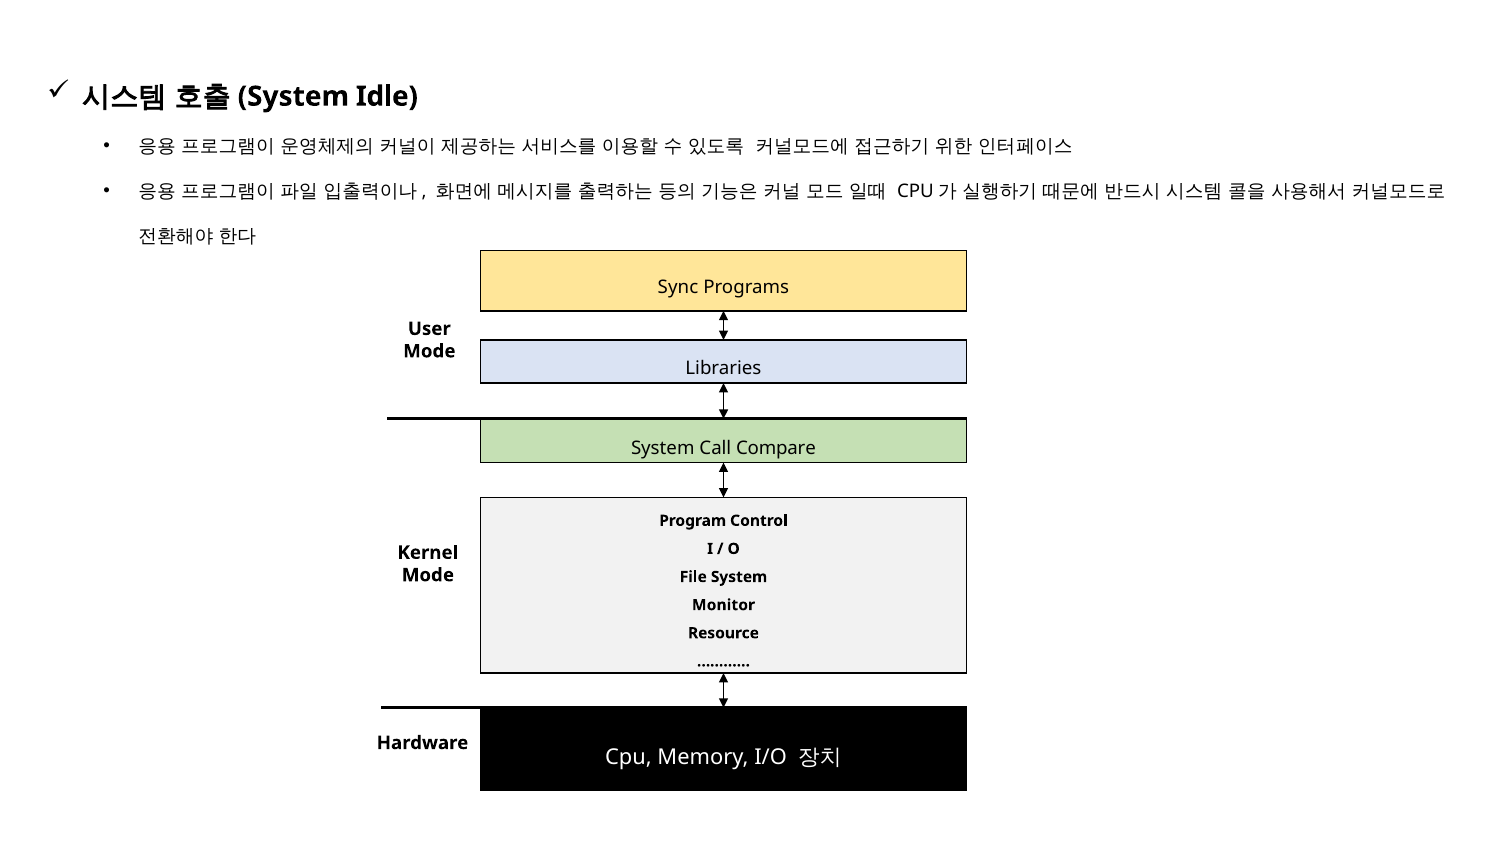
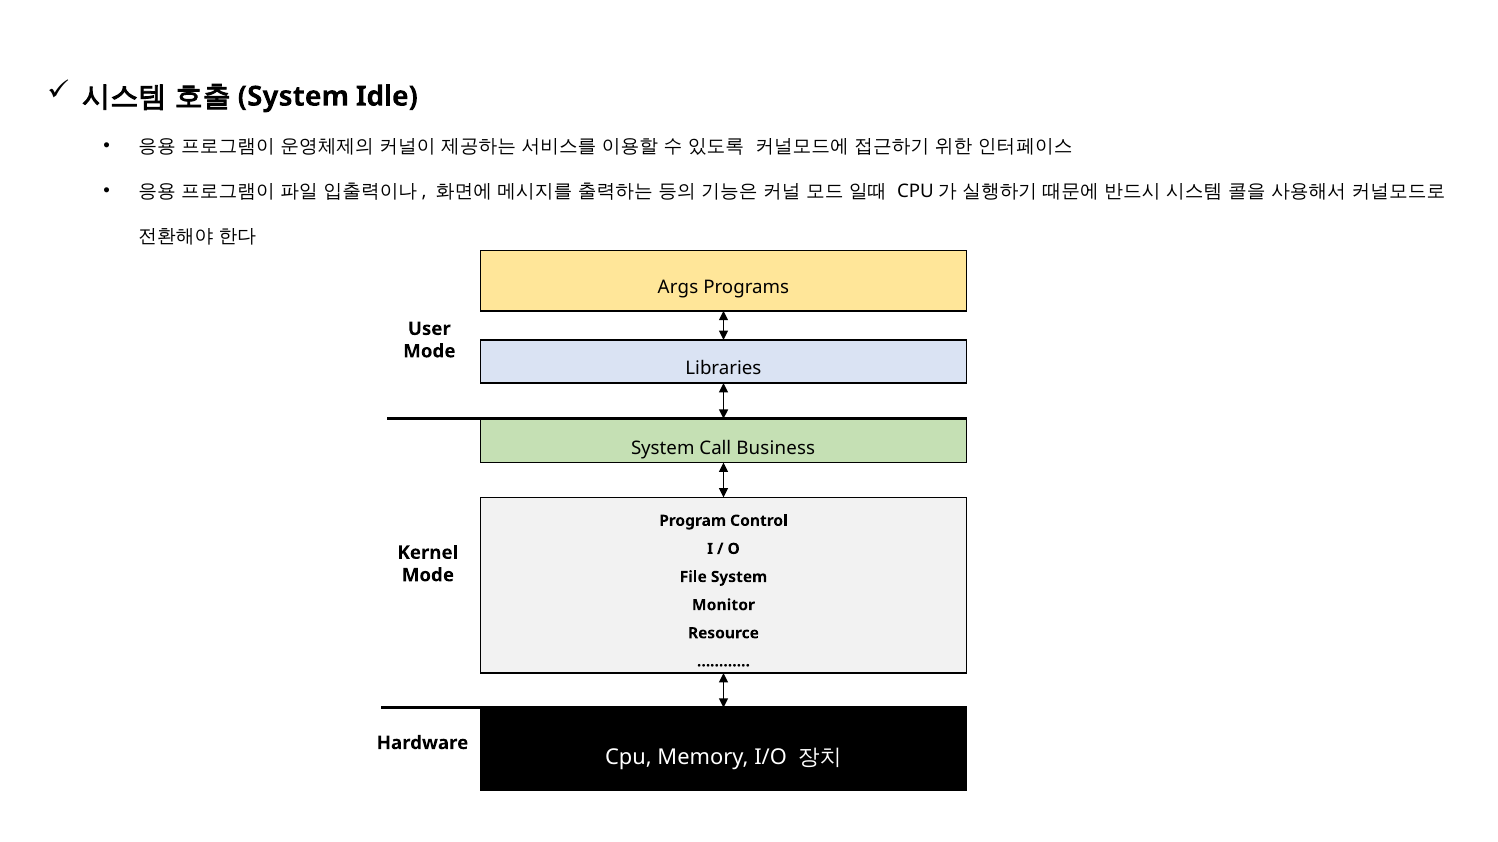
Sync: Sync -> Args
Compare: Compare -> Business
